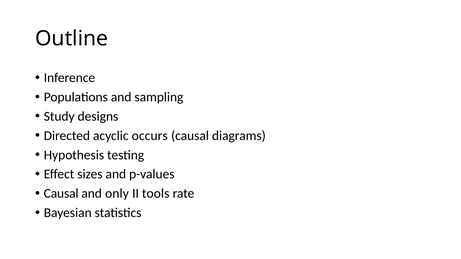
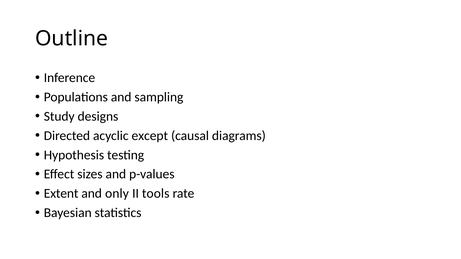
occurs: occurs -> except
Causal at (61, 194): Causal -> Extent
